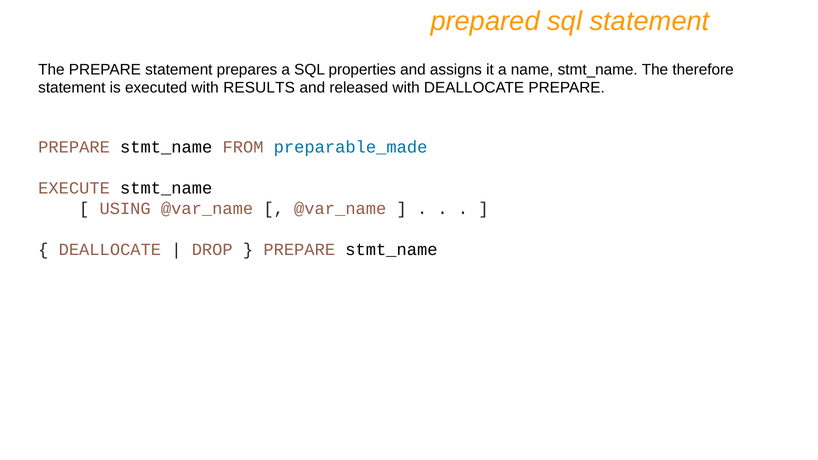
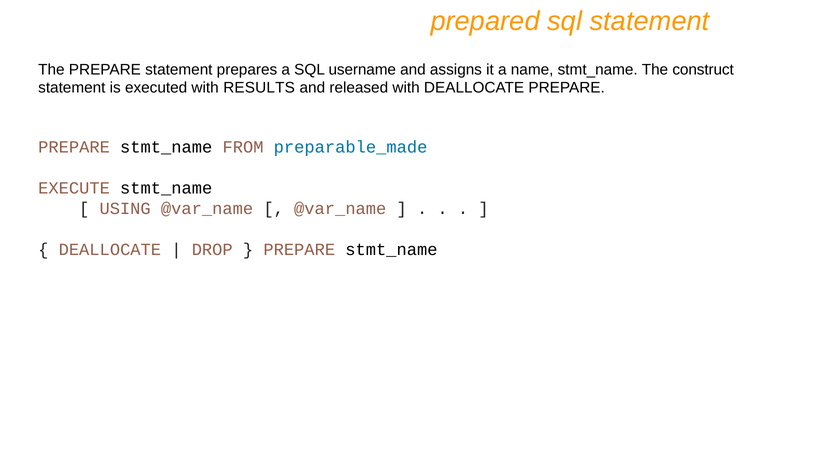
properties: properties -> username
therefore: therefore -> construct
